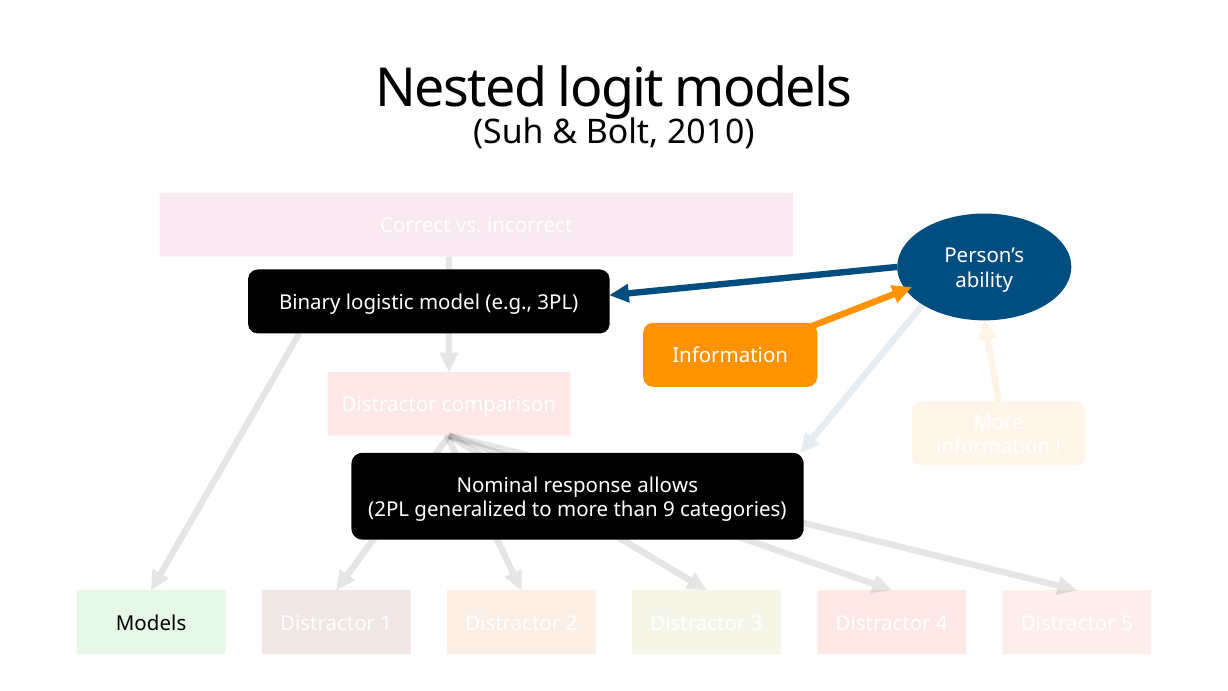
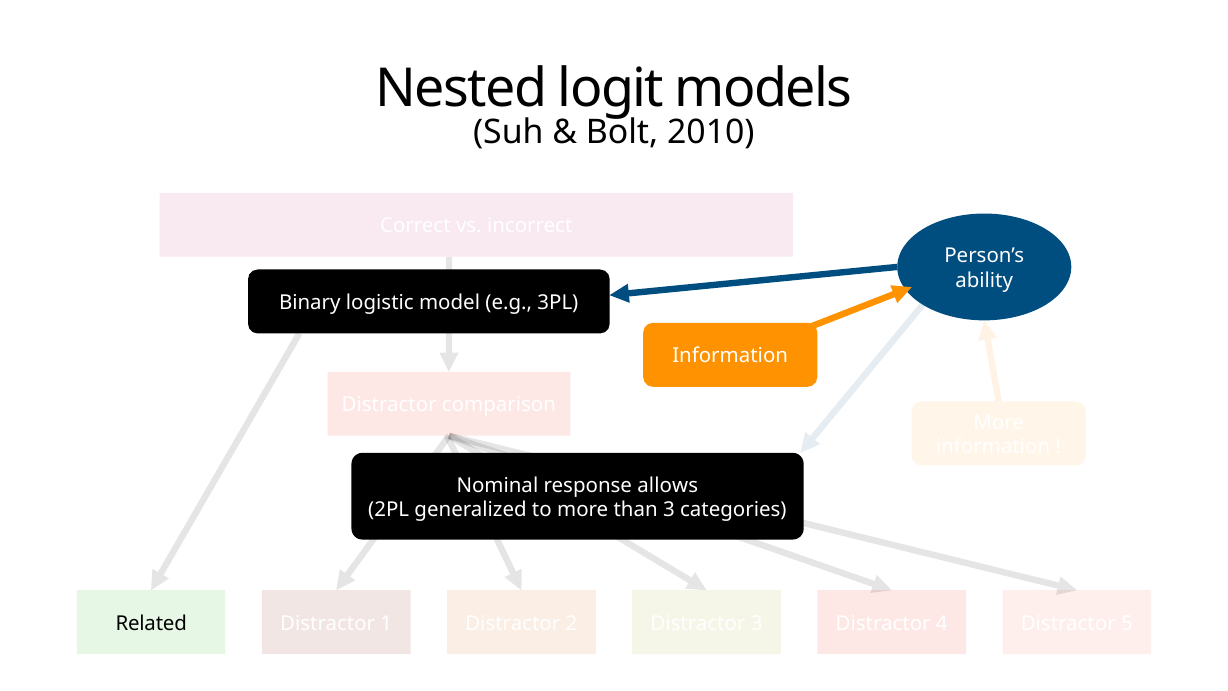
than 9: 9 -> 3
Models at (151, 623): Models -> Related
